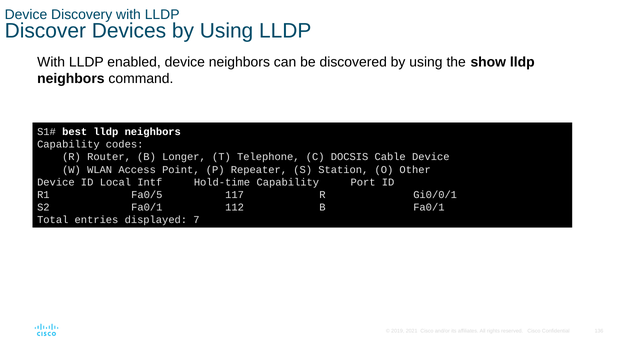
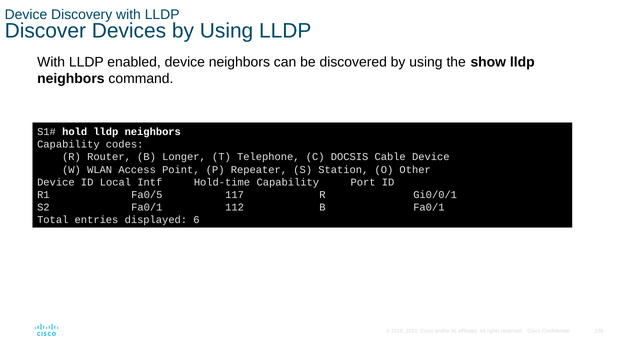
best: best -> hold
7: 7 -> 6
